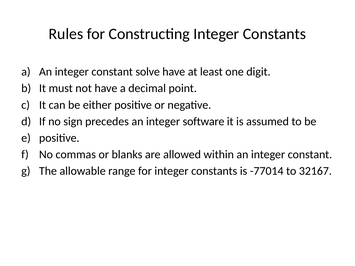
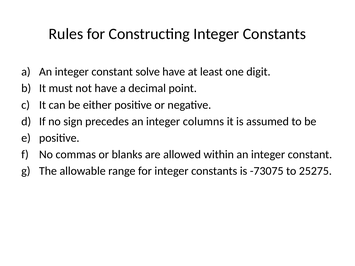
software: software -> columns
-77014: -77014 -> -73075
32167: 32167 -> 25275
